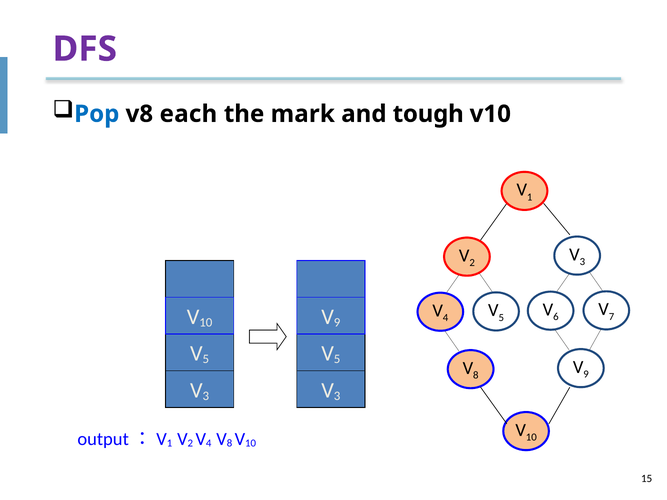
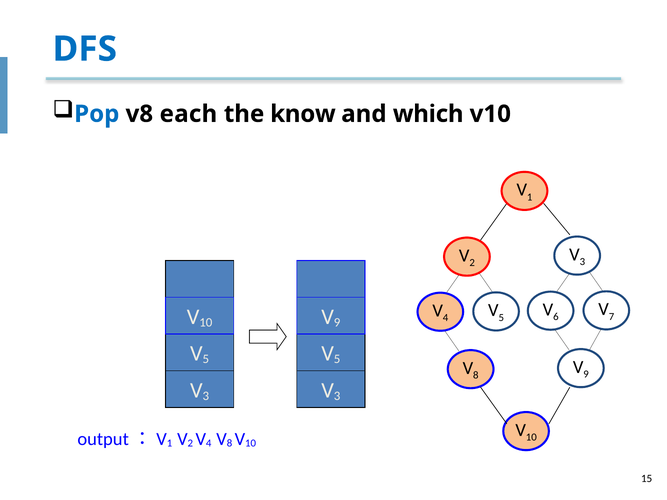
DFS colour: purple -> blue
mark: mark -> know
tough: tough -> which
